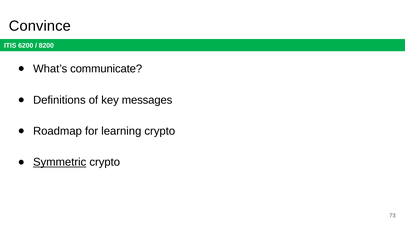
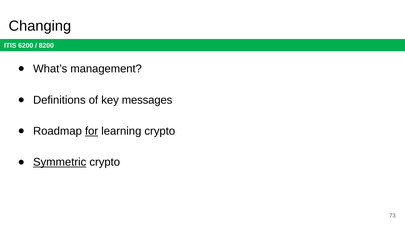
Convince: Convince -> Changing
communicate: communicate -> management
for underline: none -> present
